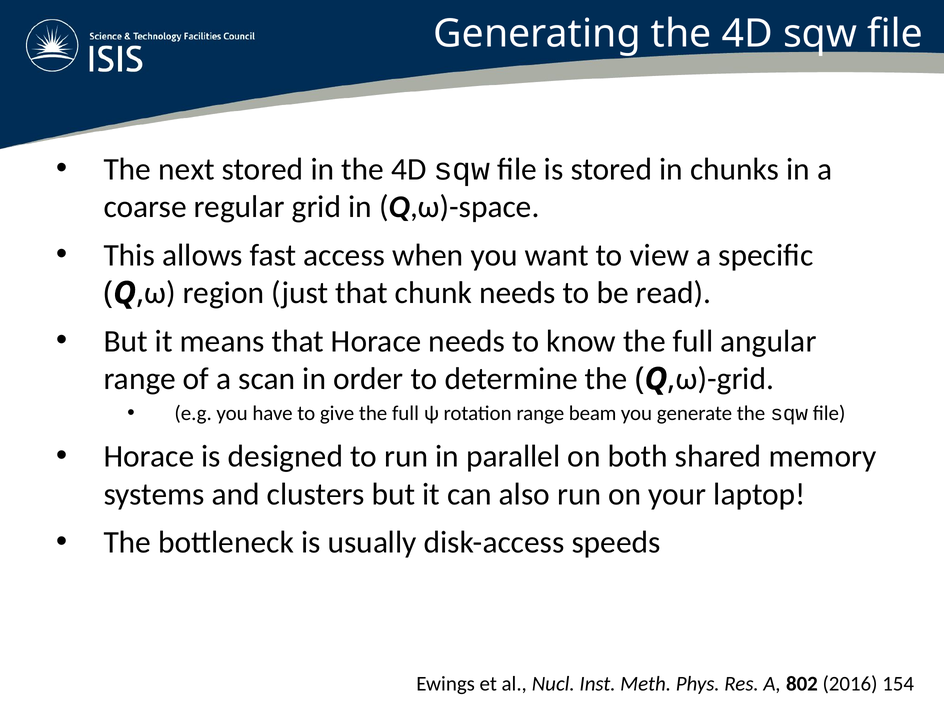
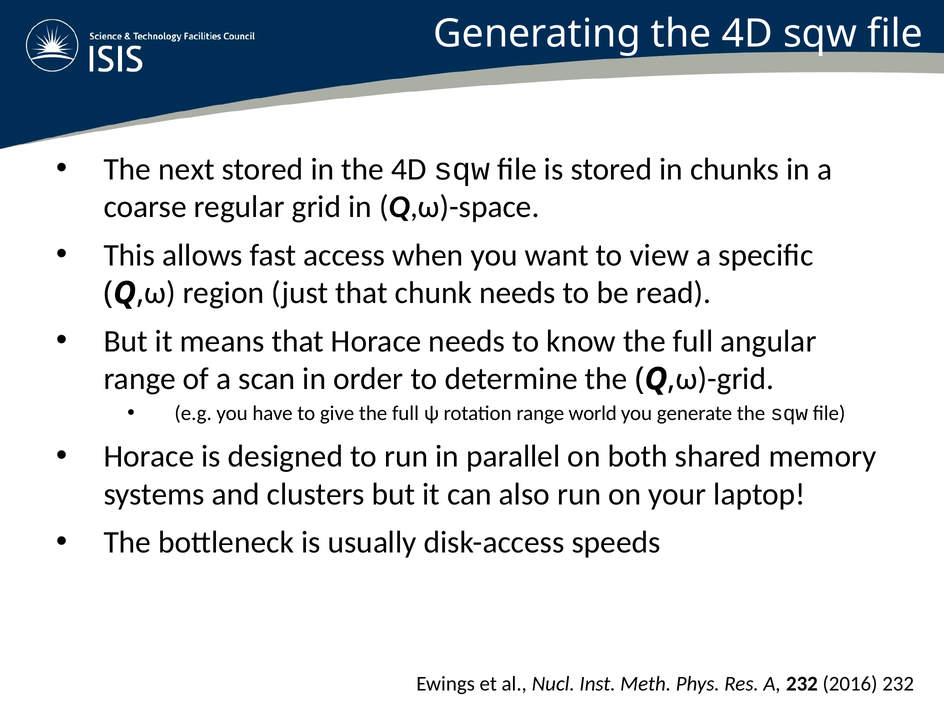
beam: beam -> world
A 802: 802 -> 232
2016 154: 154 -> 232
